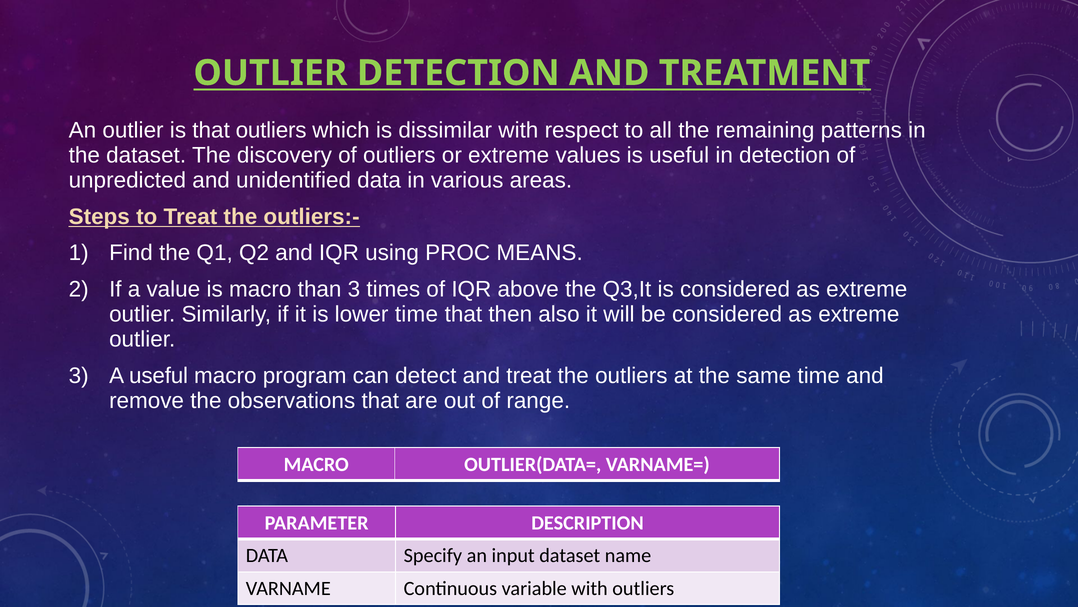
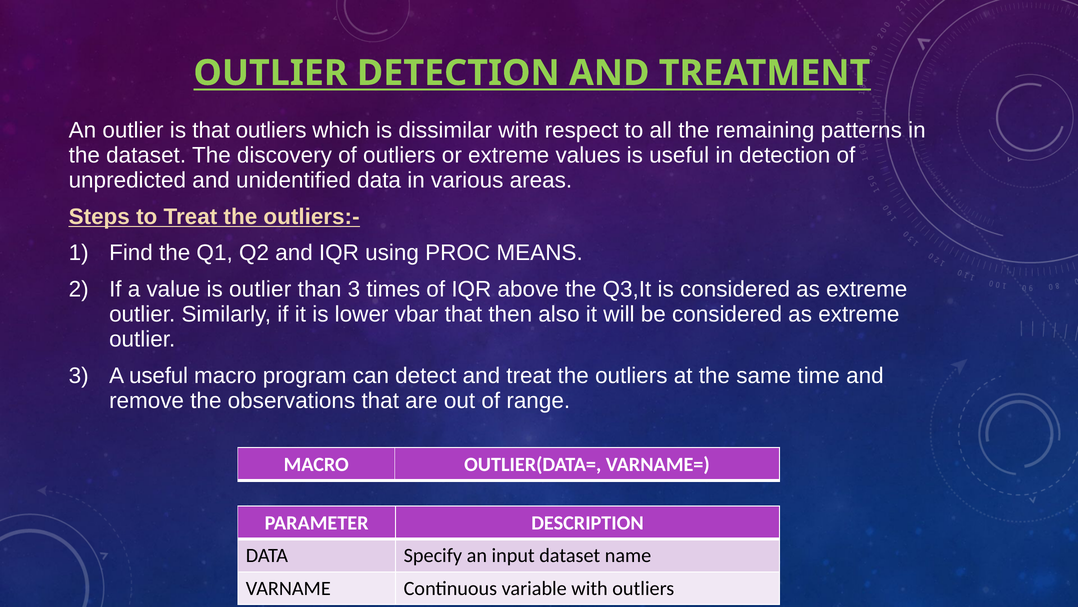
is macro: macro -> outlier
lower time: time -> vbar
